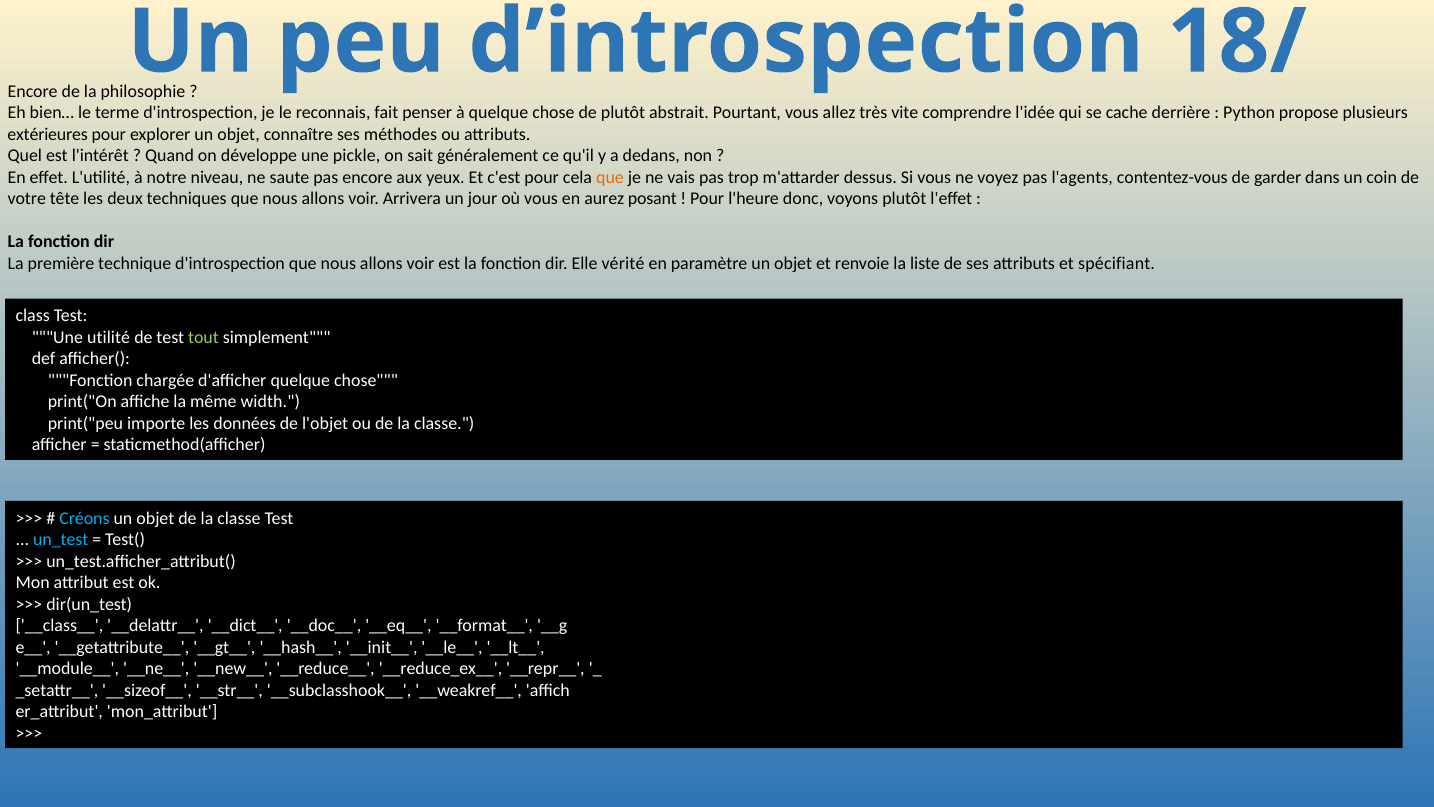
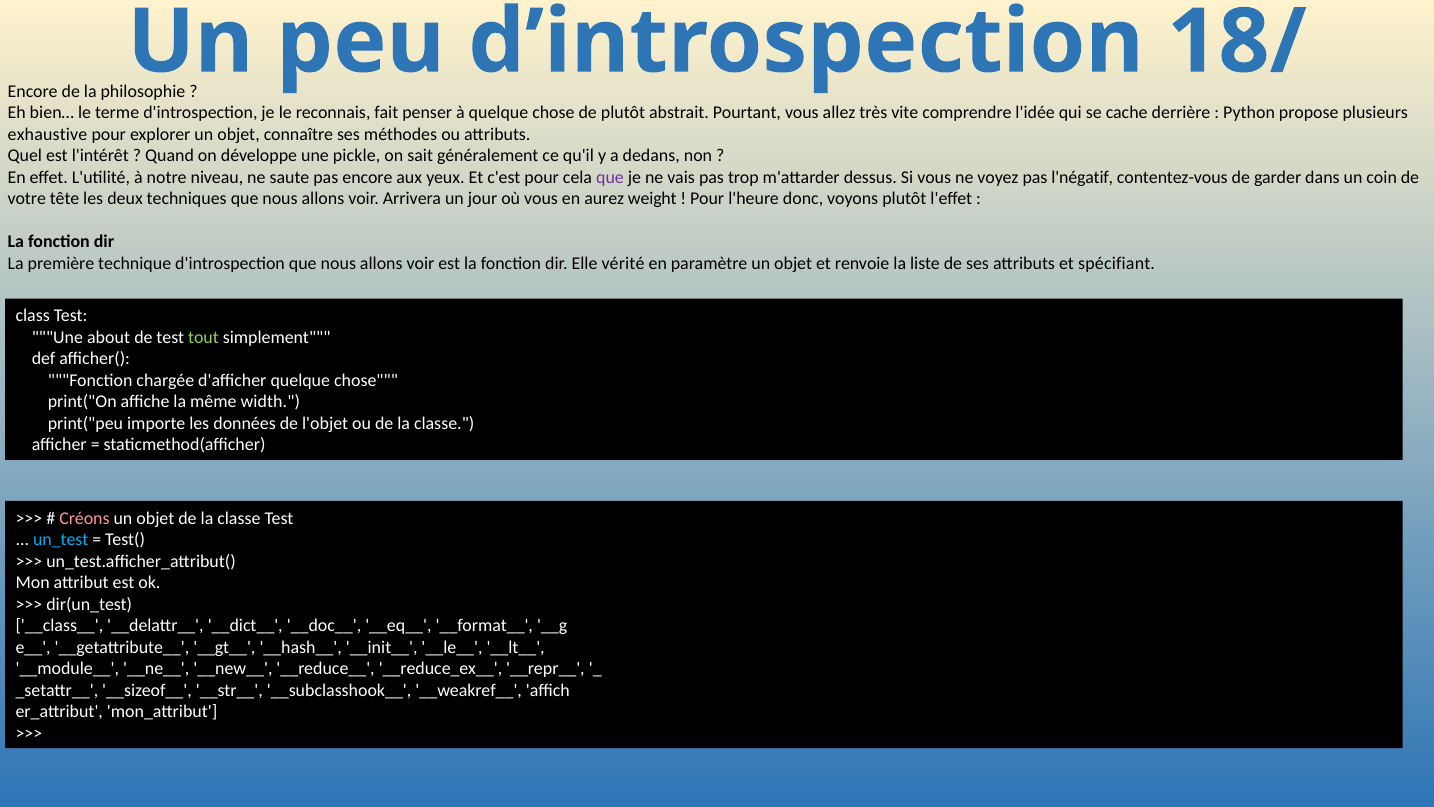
extérieures: extérieures -> exhaustive
que at (610, 177) colour: orange -> purple
l'agents: l'agents -> l'négatif
posant: posant -> weight
utilité: utilité -> about
Créons colour: light blue -> pink
